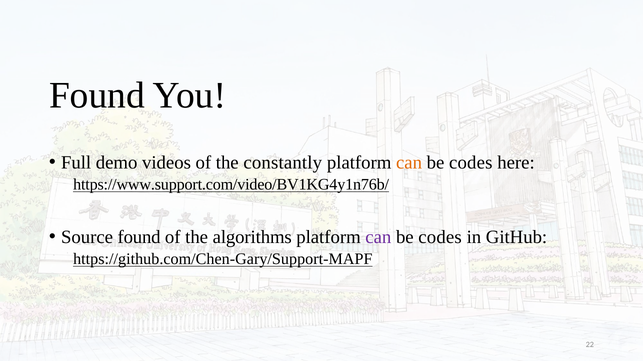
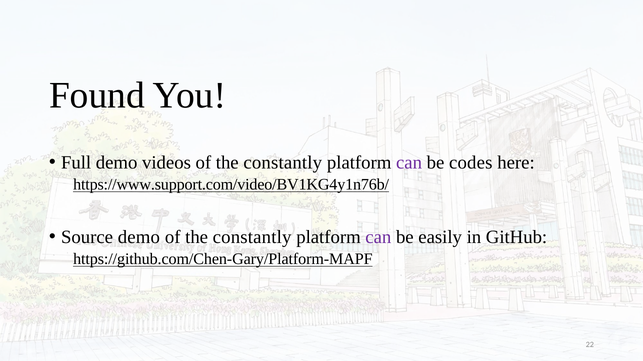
can at (409, 163) colour: orange -> purple
Source found: found -> demo
algorithms at (252, 237): algorithms -> constantly
codes at (440, 237): codes -> easily
https://github.com/Chen-Gary/Support-MAPF: https://github.com/Chen-Gary/Support-MAPF -> https://github.com/Chen-Gary/Platform-MAPF
